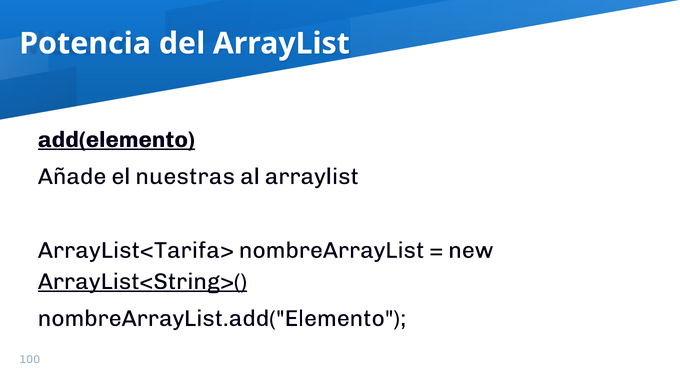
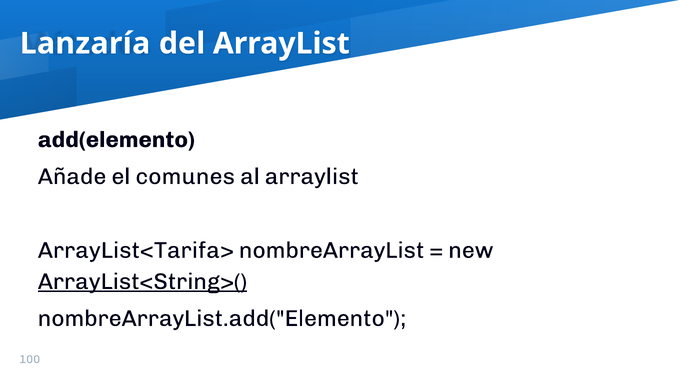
Potencia: Potencia -> Lanzaría
add(elemento underline: present -> none
nuestras: nuestras -> comunes
